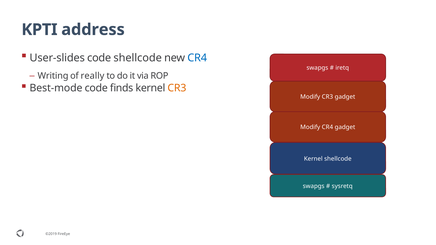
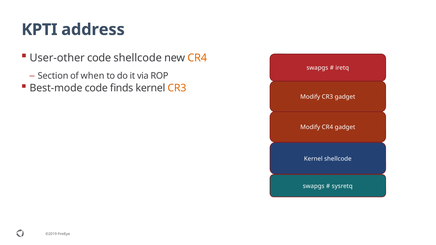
User-slides: User-slides -> User-other
CR4 at (197, 58) colour: blue -> orange
Writing: Writing -> Section
really: really -> when
